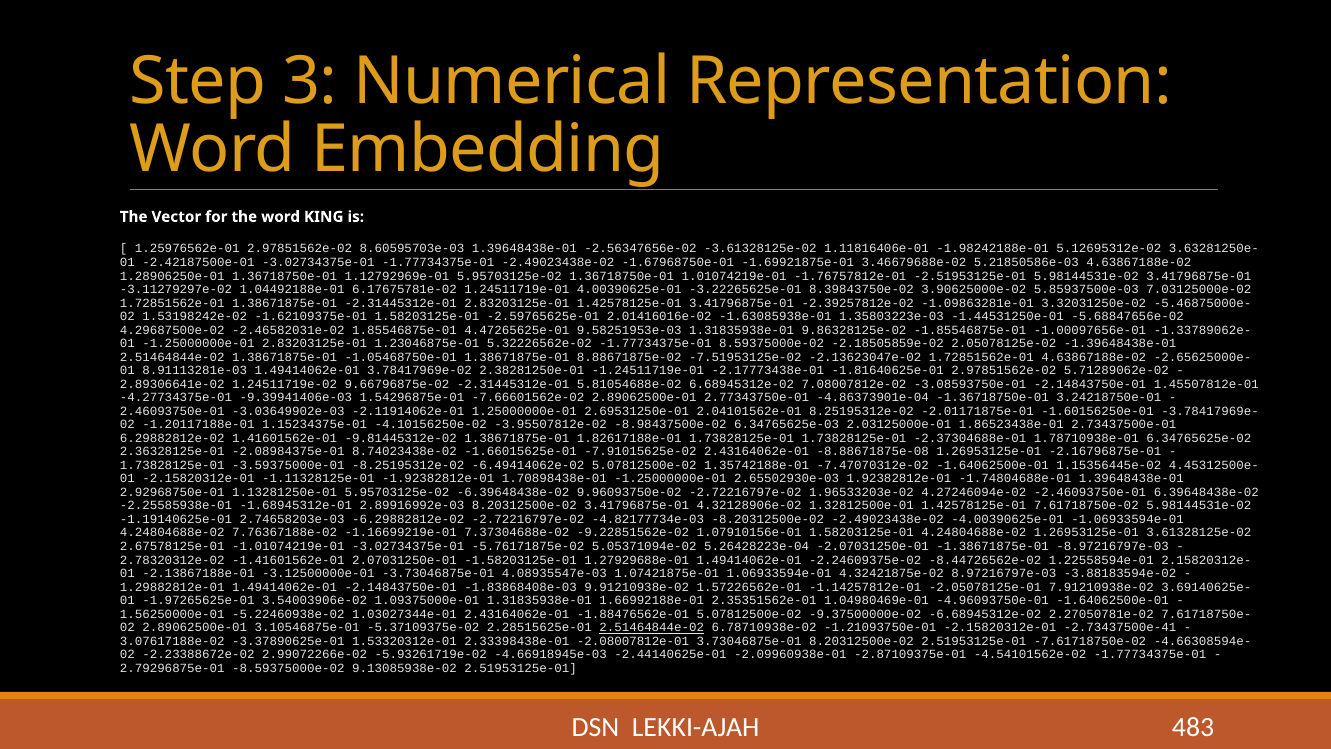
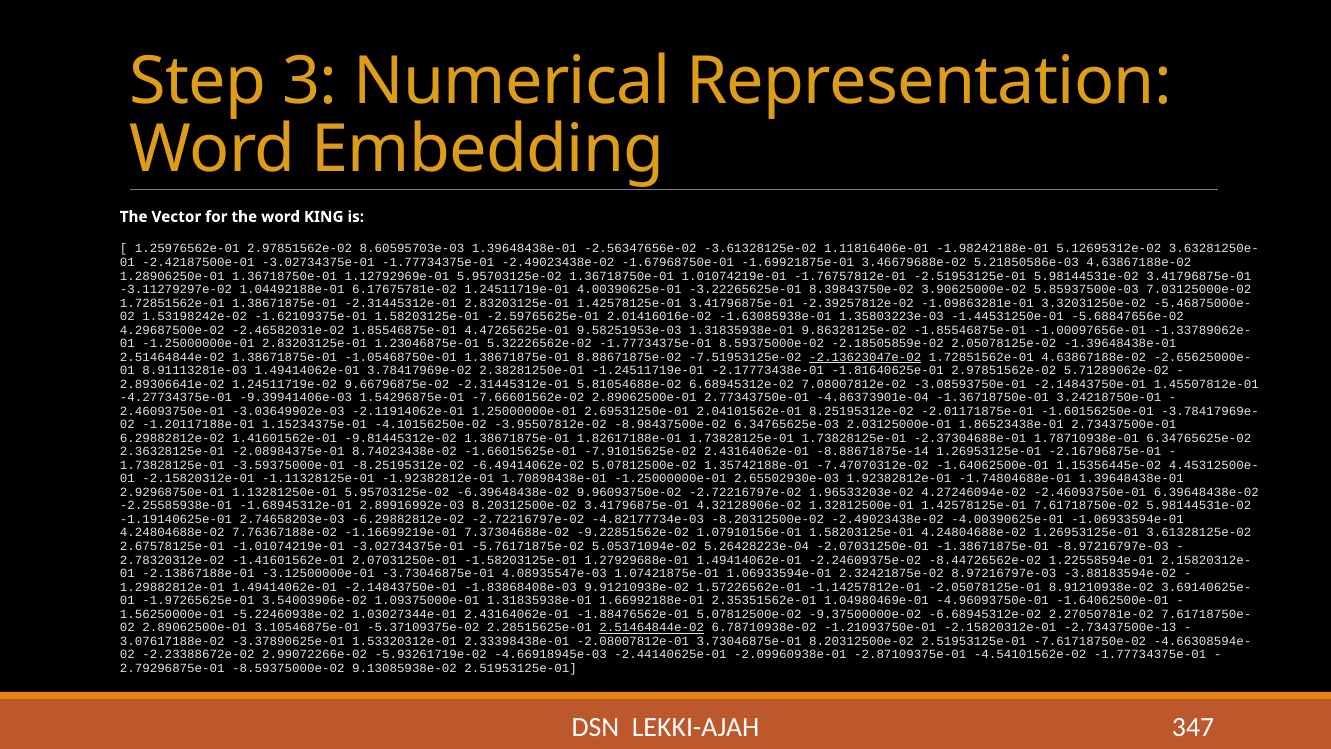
-2.13623047e-02 underline: none -> present
-8.88671875e-08: -8.88671875e-08 -> -8.88671875e-14
4.32421875e-02: 4.32421875e-02 -> 2.32421875e-02
7.91210938e-02: 7.91210938e-02 -> 8.91210938e-02
-2.73437500e-41: -2.73437500e-41 -> -2.73437500e-13
483: 483 -> 347
